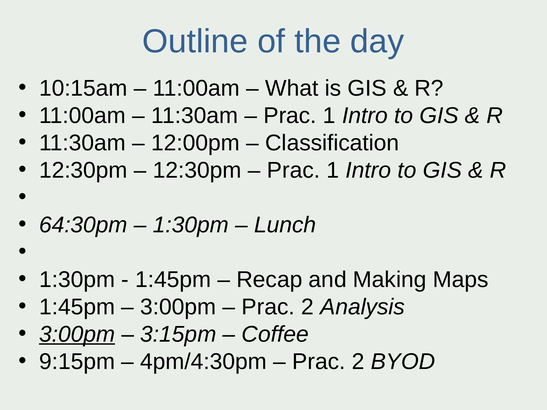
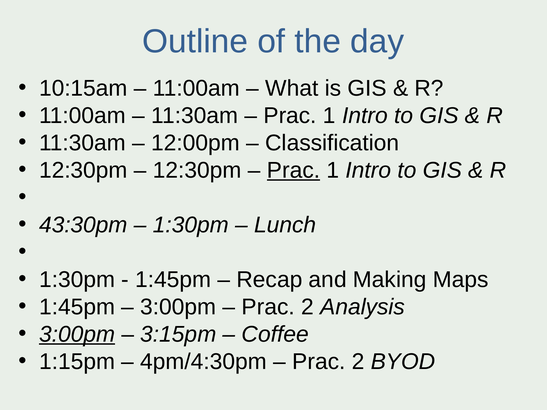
Prac at (293, 170) underline: none -> present
64:30pm: 64:30pm -> 43:30pm
9:15pm: 9:15pm -> 1:15pm
